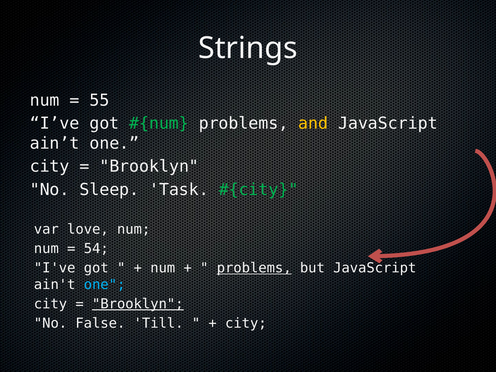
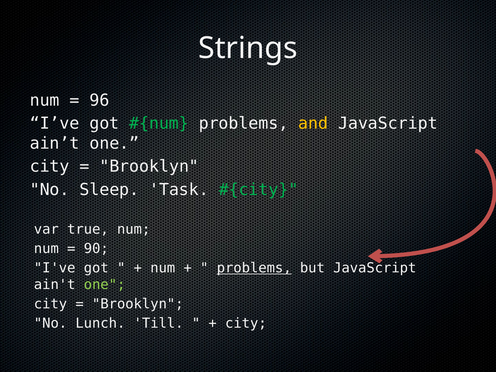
55: 55 -> 96
love: love -> true
54: 54 -> 90
one at (105, 285) colour: light blue -> light green
Brooklyn at (138, 304) underline: present -> none
False: False -> Lunch
